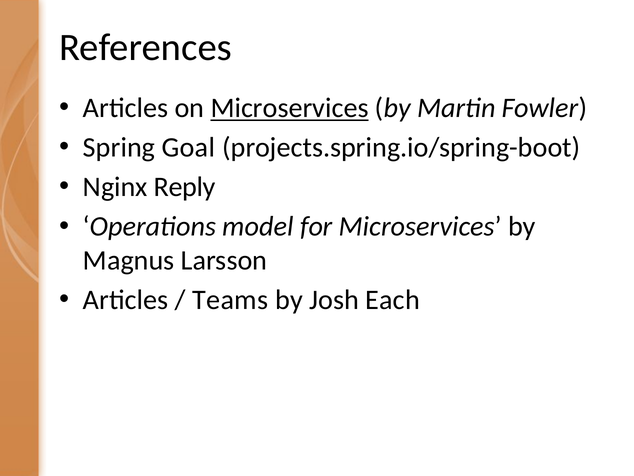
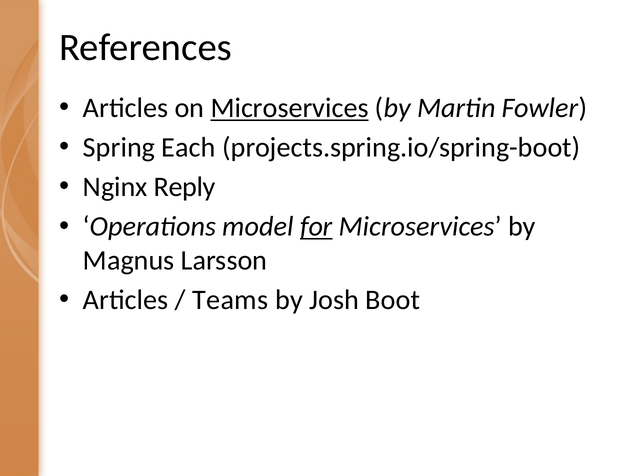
Goal: Goal -> Each
for underline: none -> present
Each: Each -> Boot
